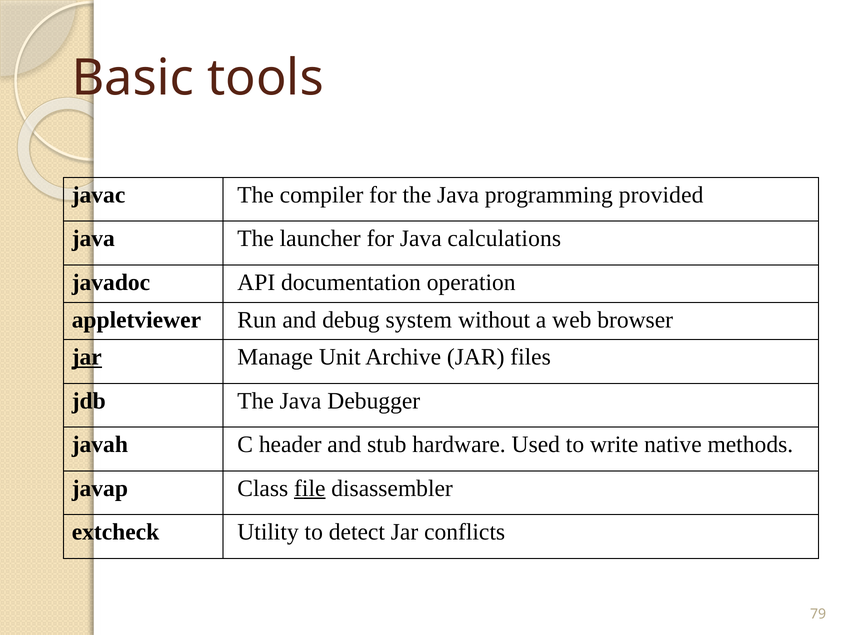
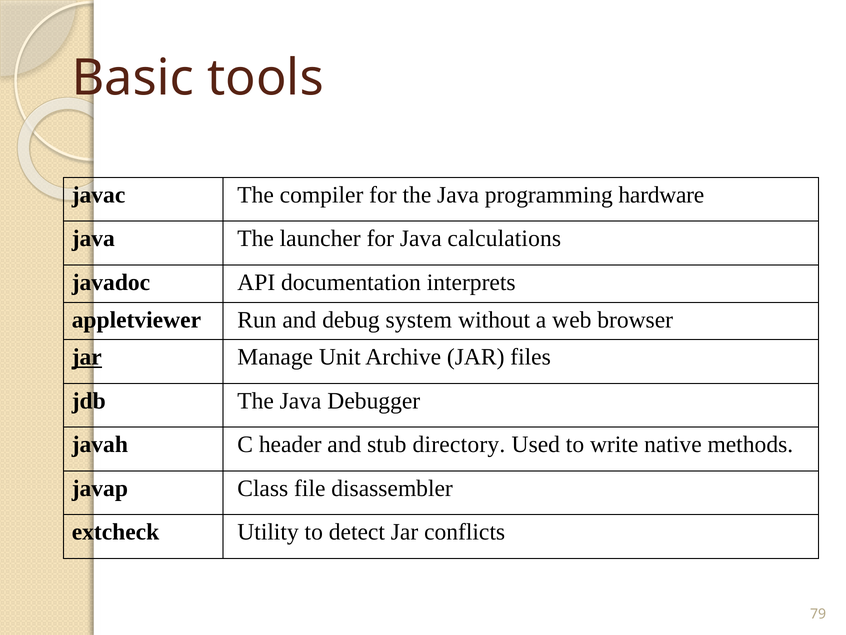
provided: provided -> hardware
operation: operation -> interprets
hardware: hardware -> directory
file underline: present -> none
